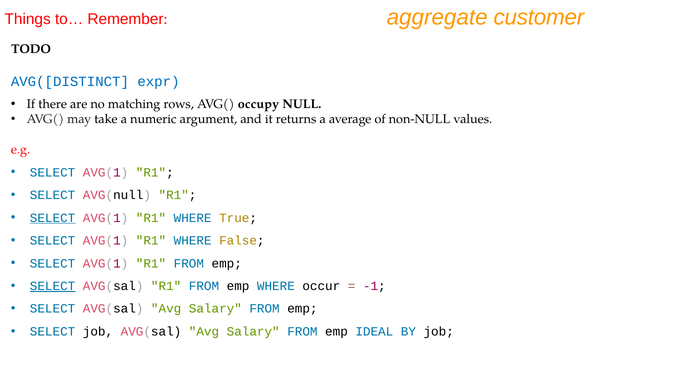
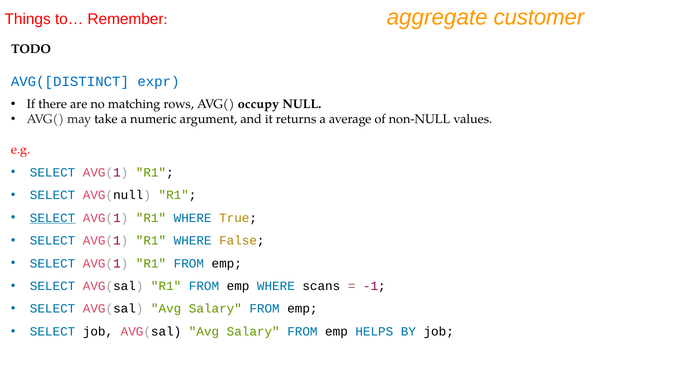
SELECT at (53, 286) underline: present -> none
occur: occur -> scans
IDEAL: IDEAL -> HELPS
